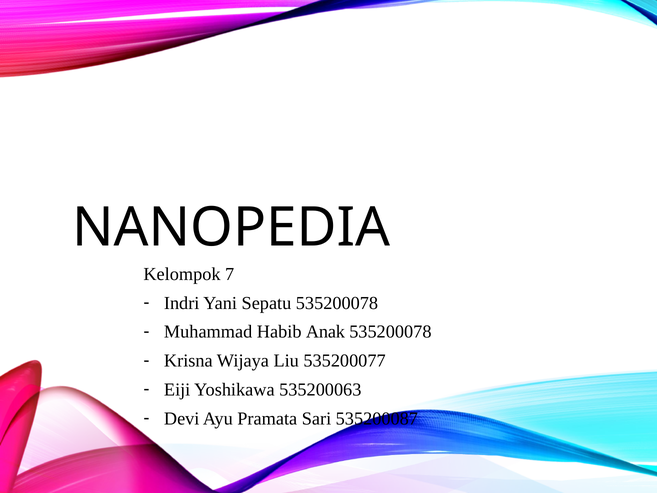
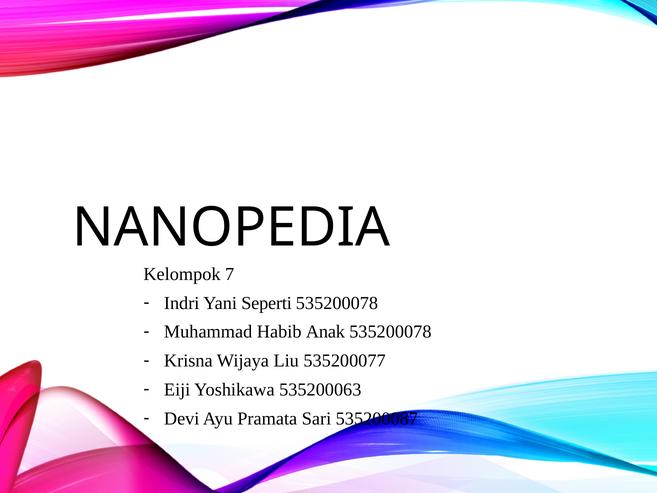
Sepatu: Sepatu -> Seperti
